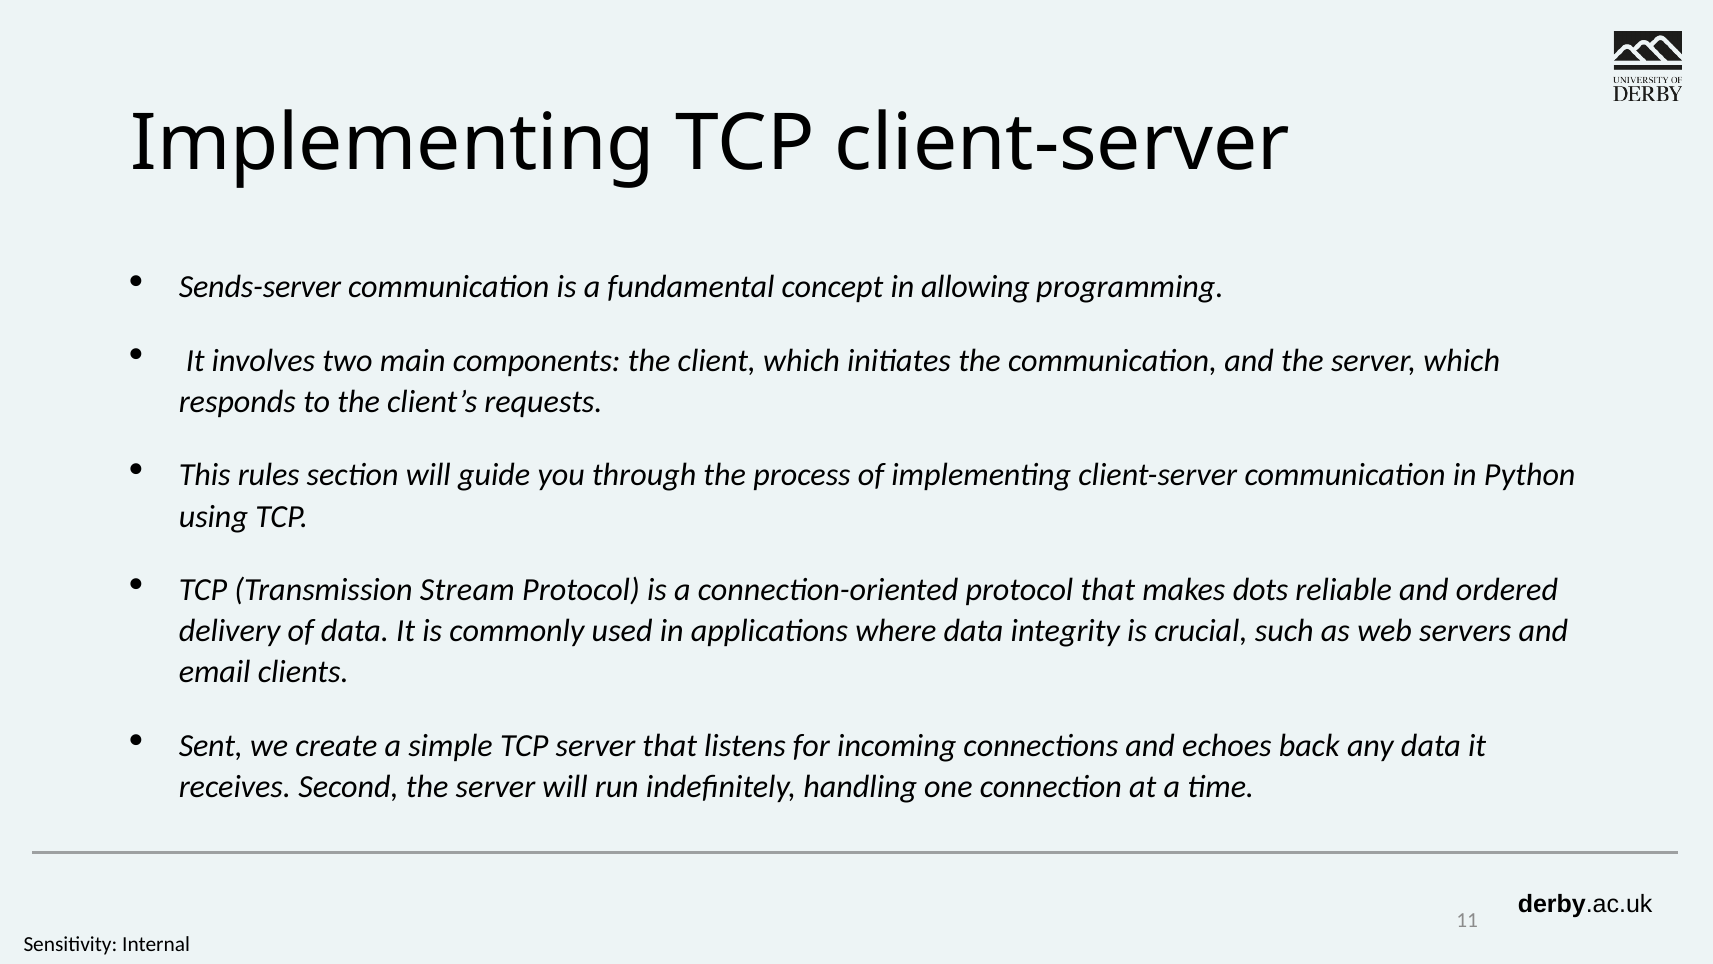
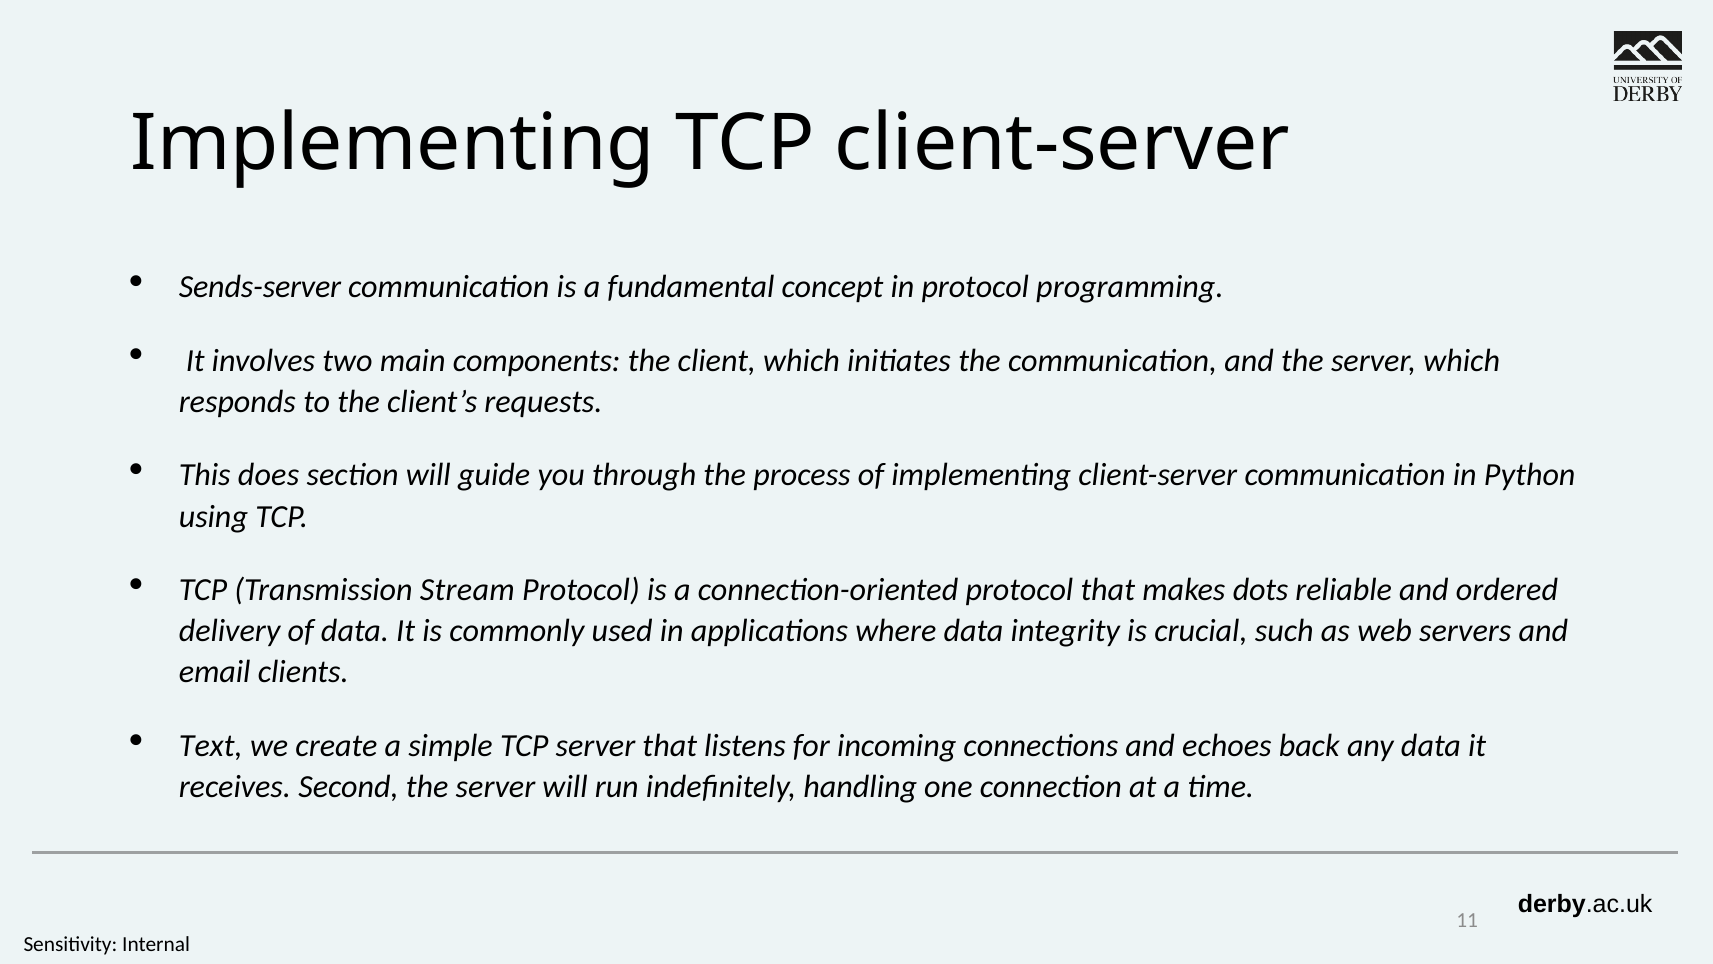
in allowing: allowing -> protocol
rules: rules -> does
Sent: Sent -> Text
